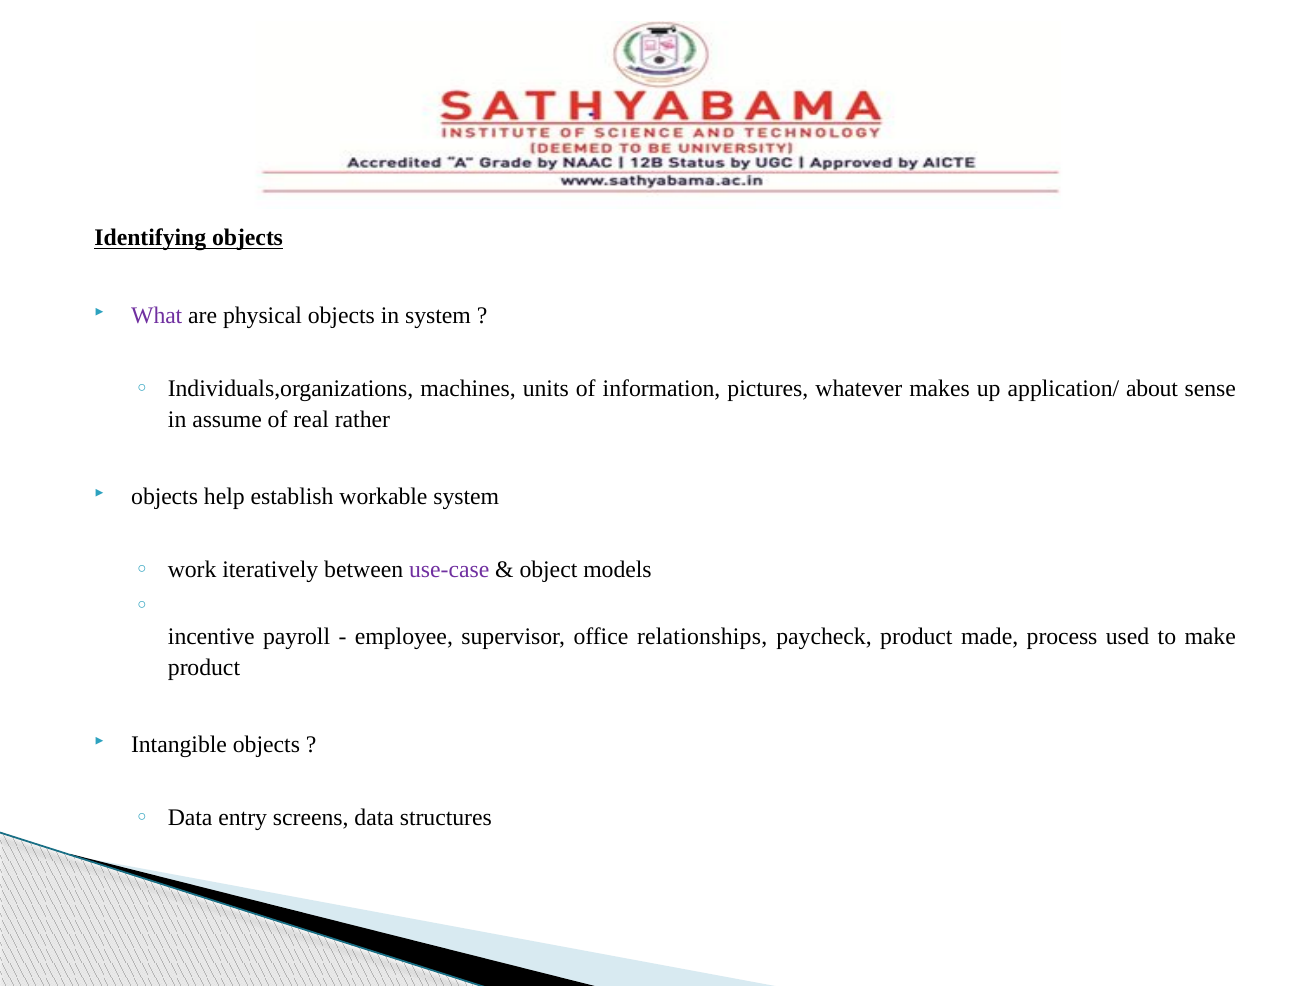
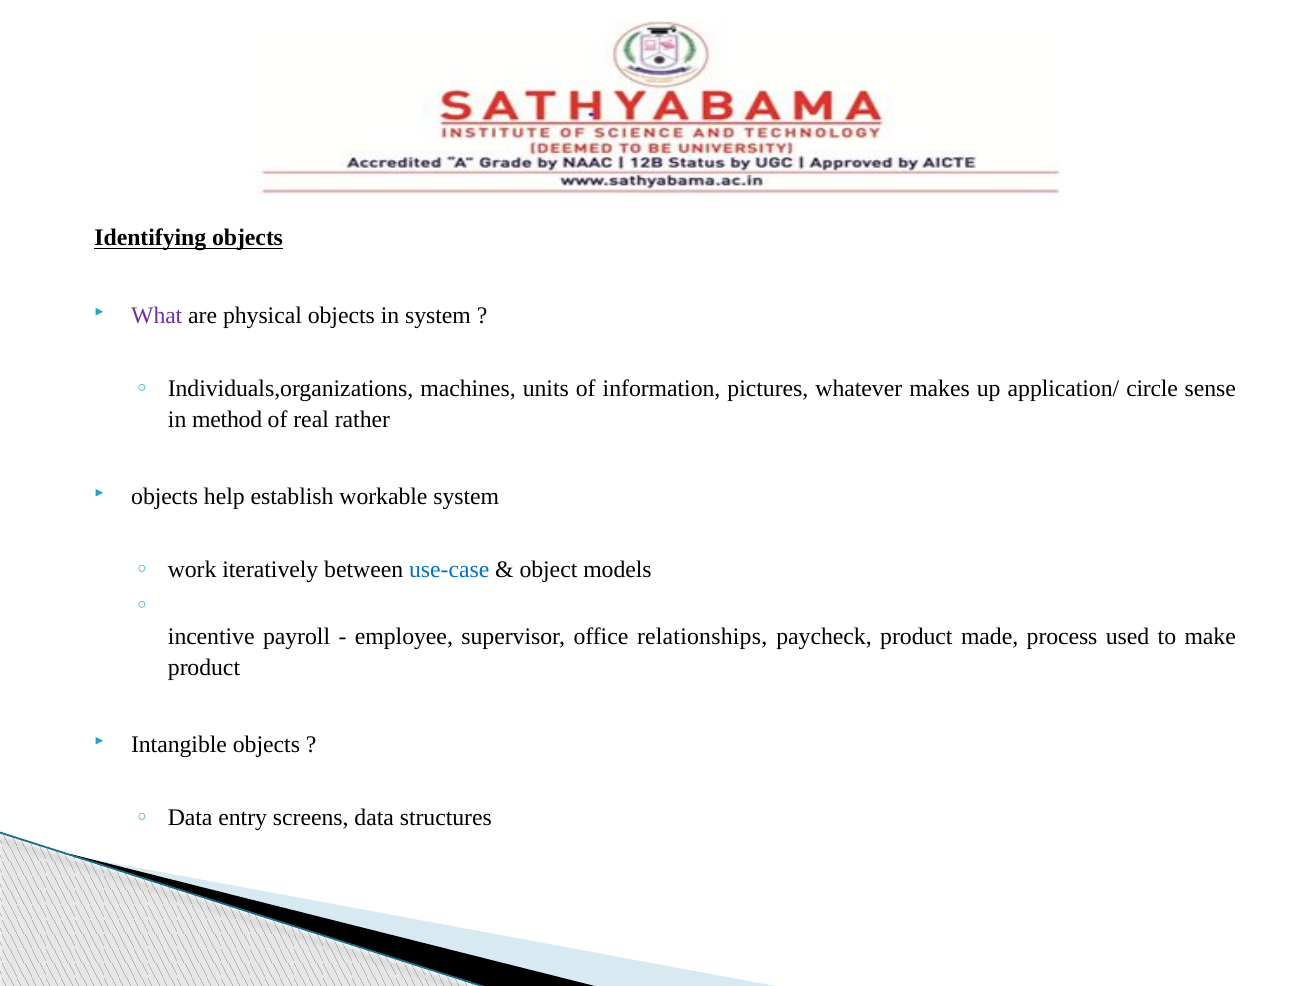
about: about -> circle
assume: assume -> method
use-case colour: purple -> blue
